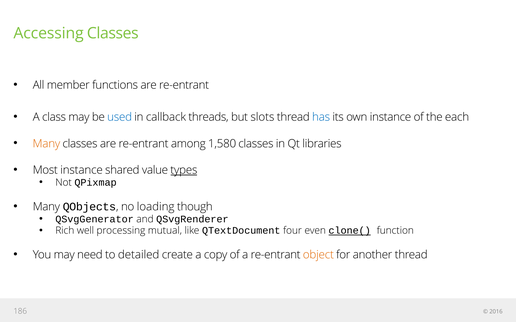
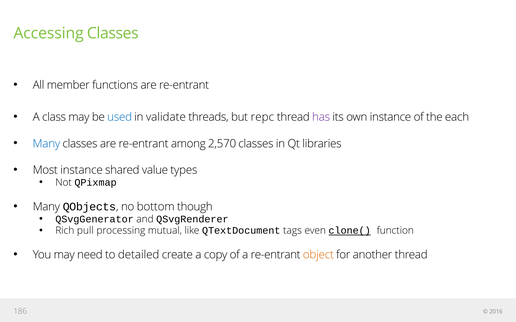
callback: callback -> validate
slots: slots -> repc
has colour: blue -> purple
Many at (46, 144) colour: orange -> blue
1,580: 1,580 -> 2,570
types underline: present -> none
loading: loading -> bottom
well: well -> pull
four: four -> tags
